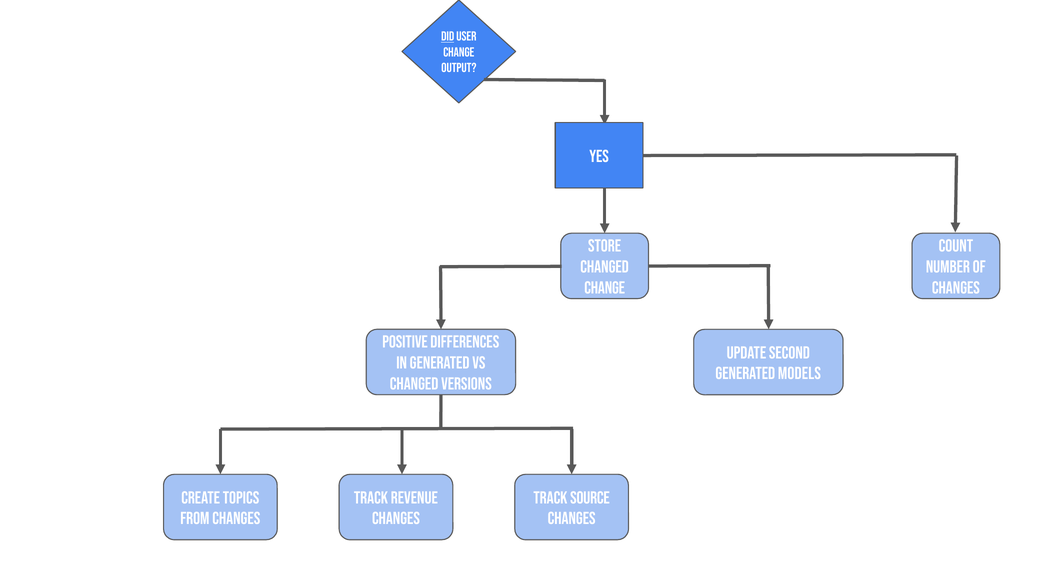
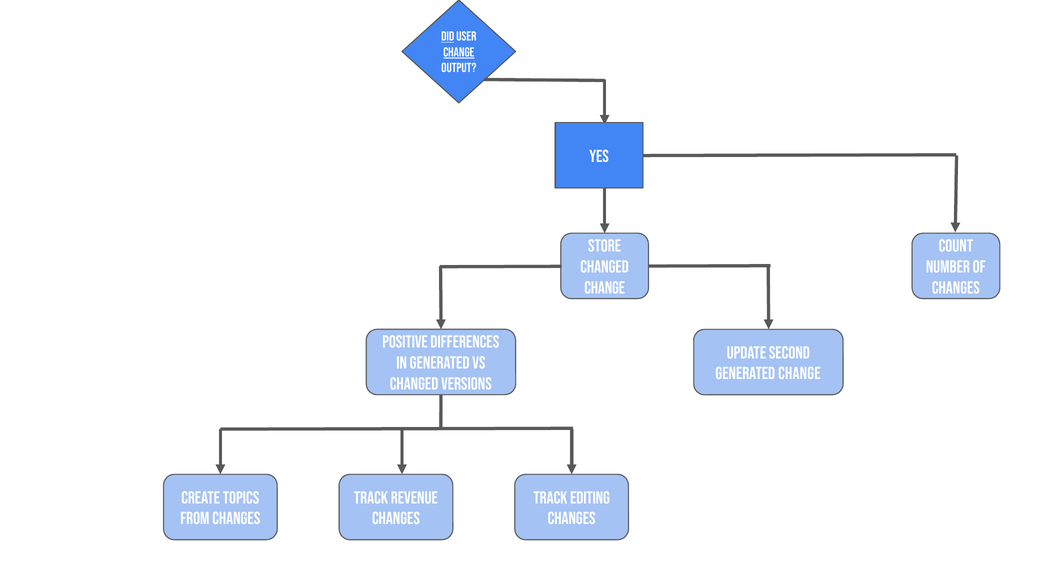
change at (459, 52) underline: none -> present
generated models: models -> change
source: source -> editing
